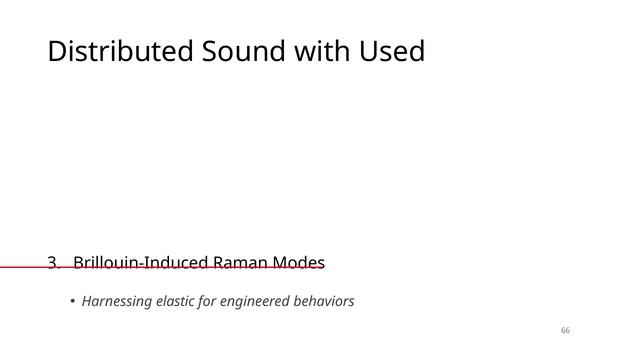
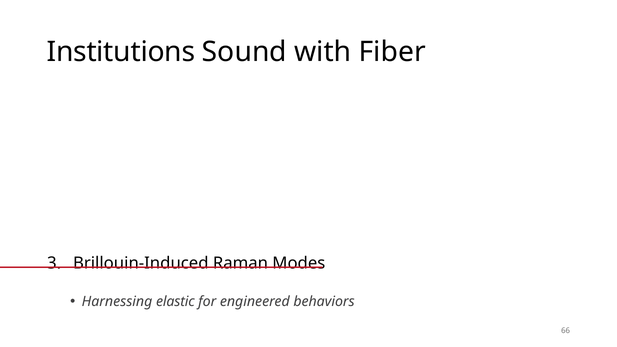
Distributed: Distributed -> Institutions
with Used: Used -> Fiber
